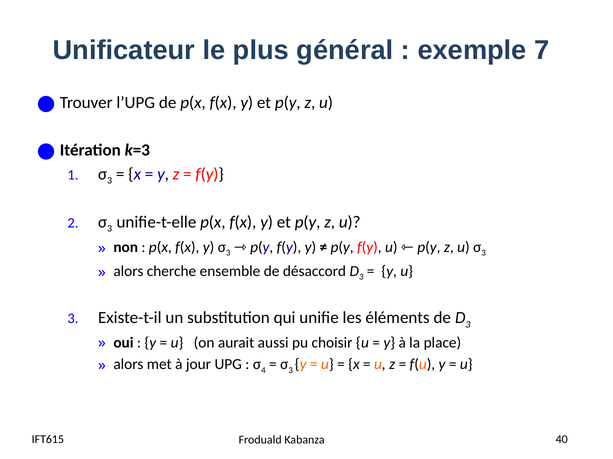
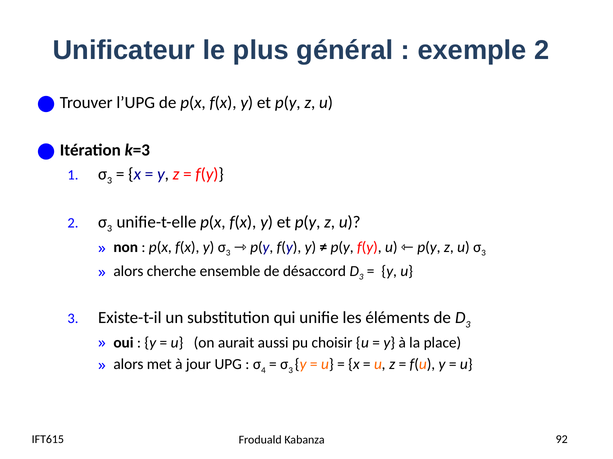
exemple 7: 7 -> 2
40: 40 -> 92
